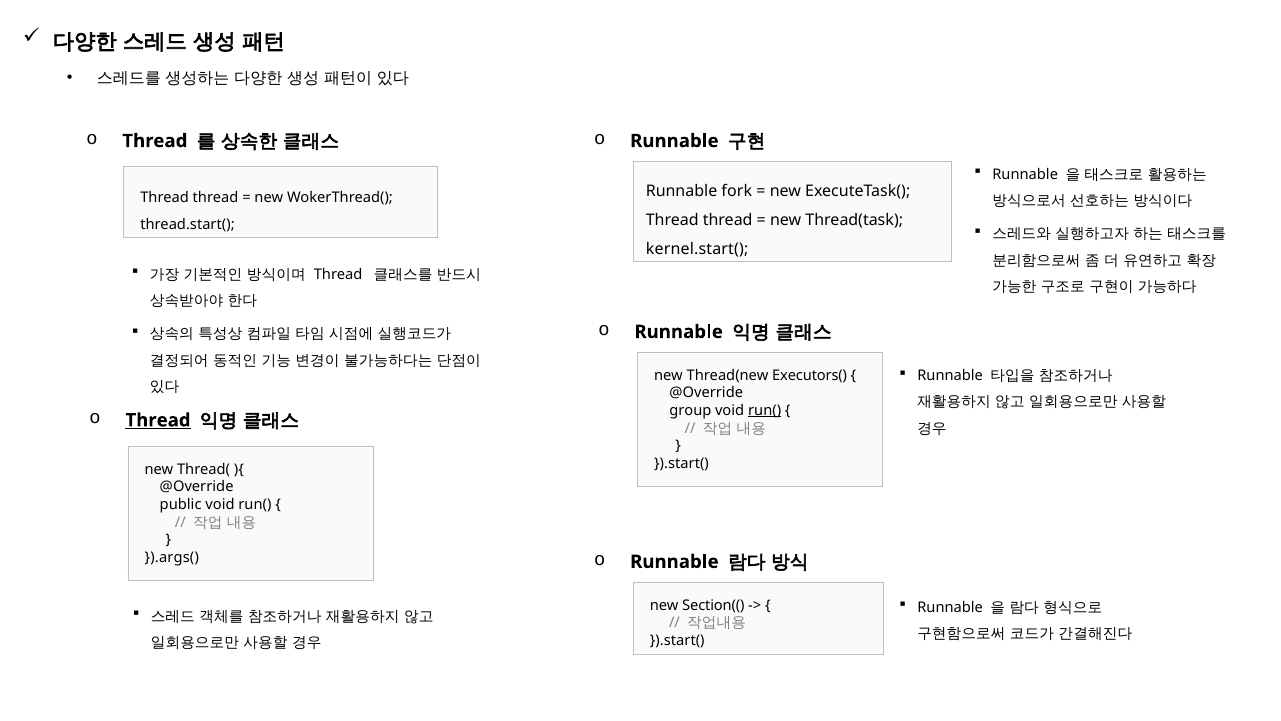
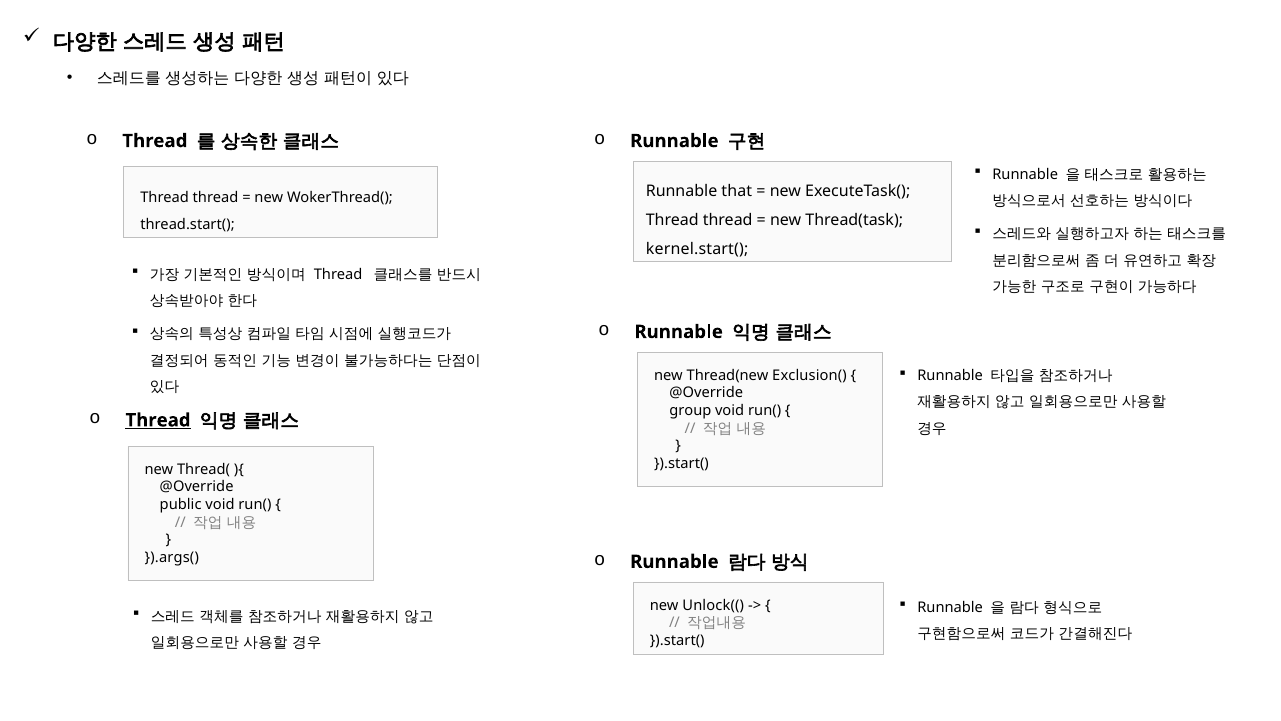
fork: fork -> that
Executors(: Executors( -> Exclusion(
run( at (765, 410) underline: present -> none
Section((: Section(( -> Unlock((
